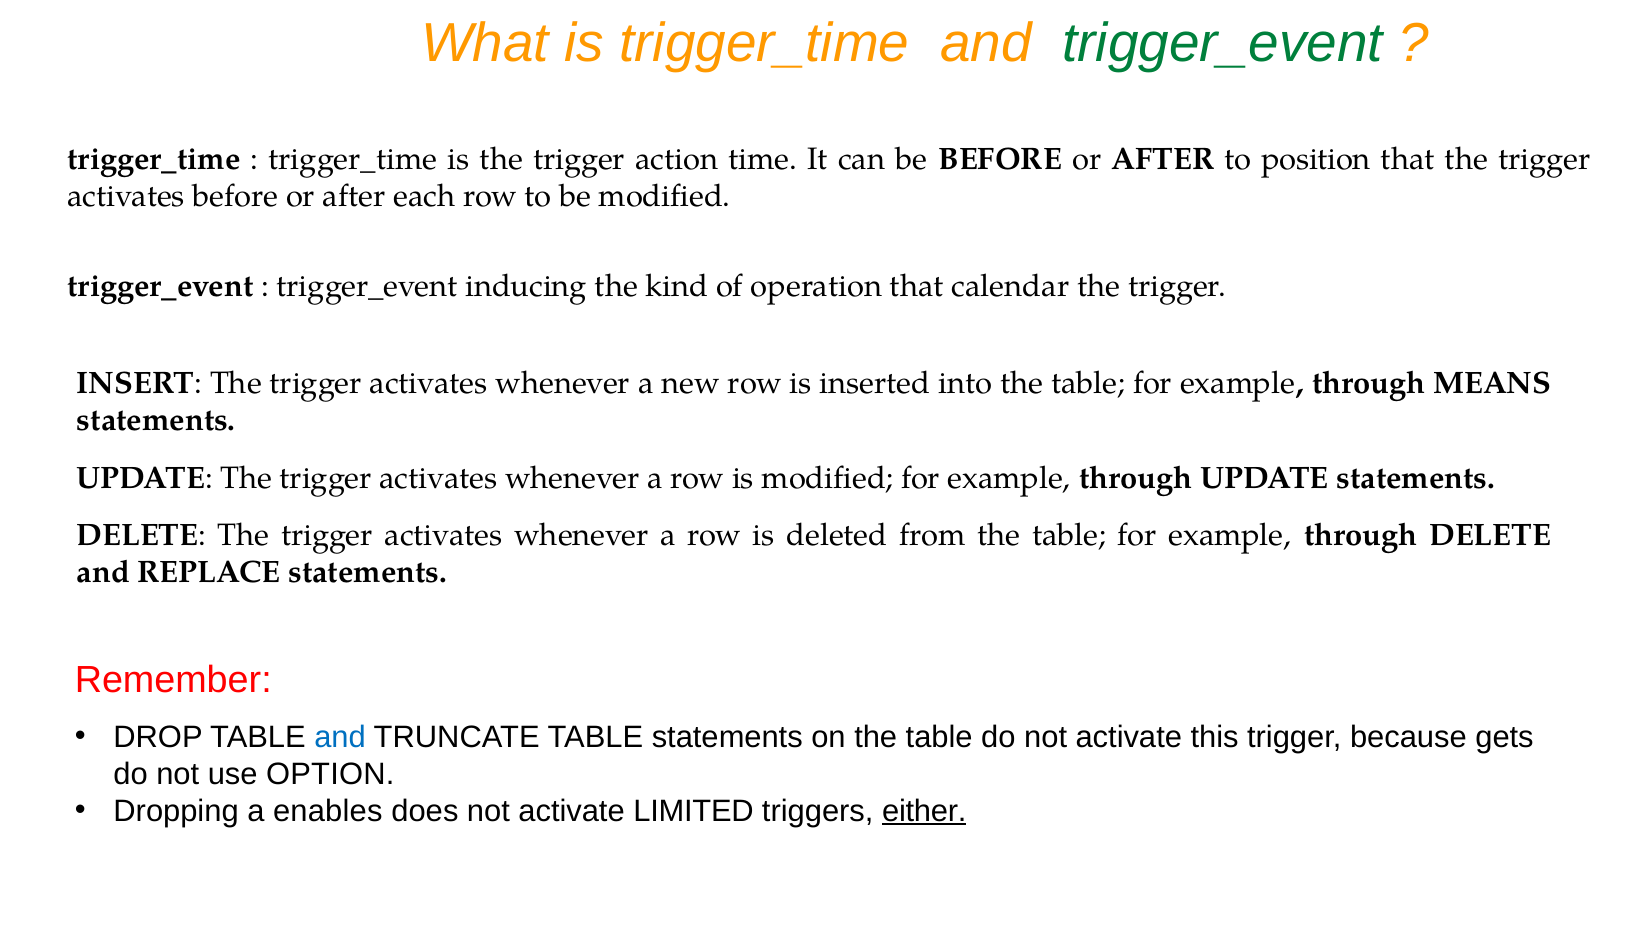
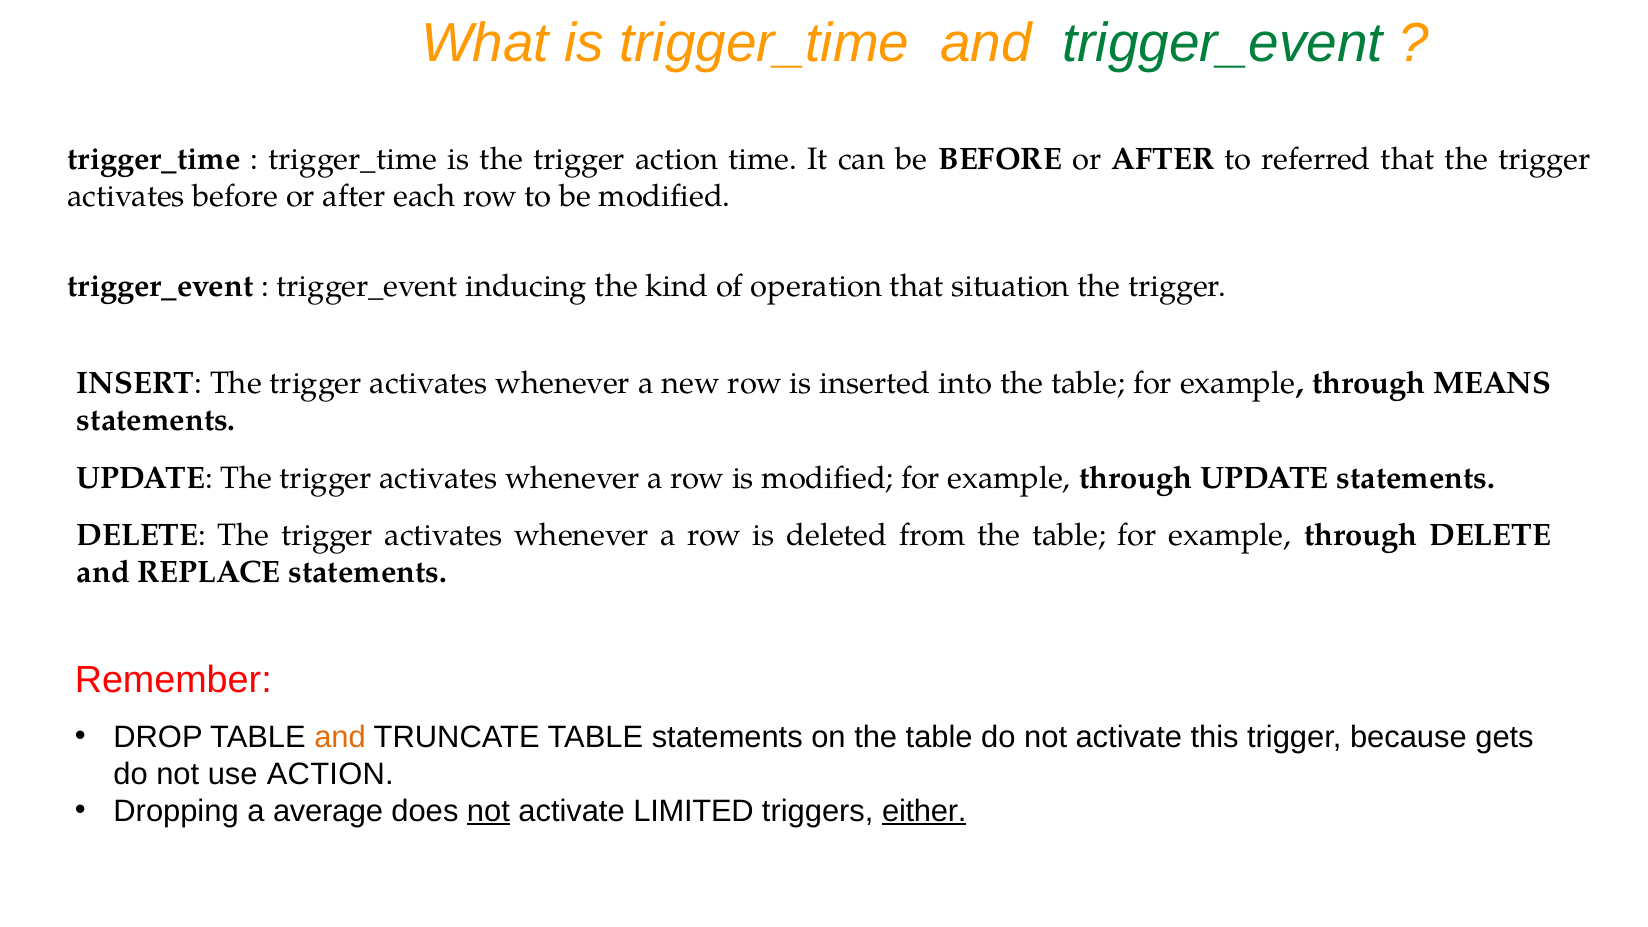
position: position -> referred
calendar: calendar -> situation
and at (340, 737) colour: blue -> orange
use OPTION: OPTION -> ACTION
enables: enables -> average
not at (488, 811) underline: none -> present
